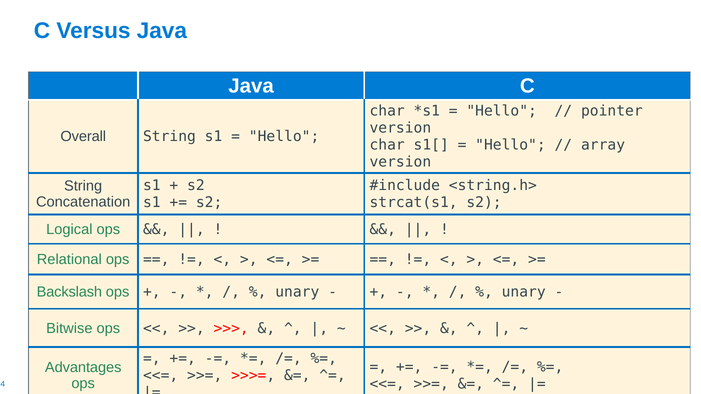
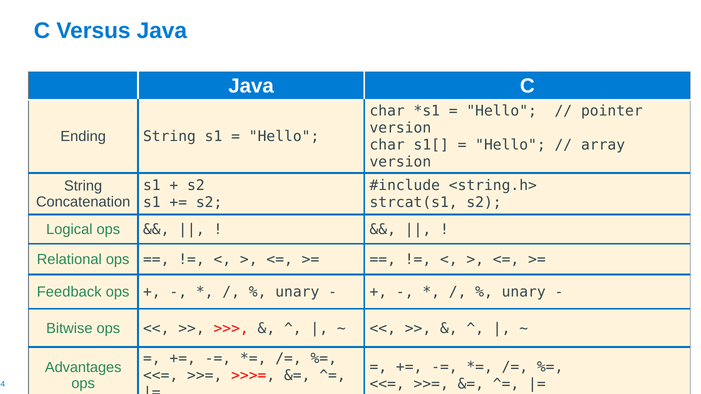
Overall: Overall -> Ending
Backslash: Backslash -> Feedback
